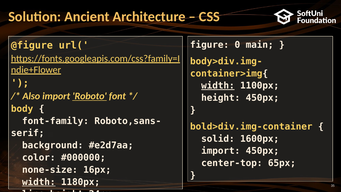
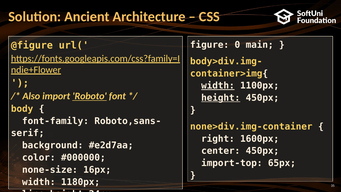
height underline: none -> present
bold>div.img-container: bold>div.img-container -> none>div.img-container
solid: solid -> right
import at (221, 151): import -> center
center-top: center-top -> import-top
width at (39, 182) underline: present -> none
